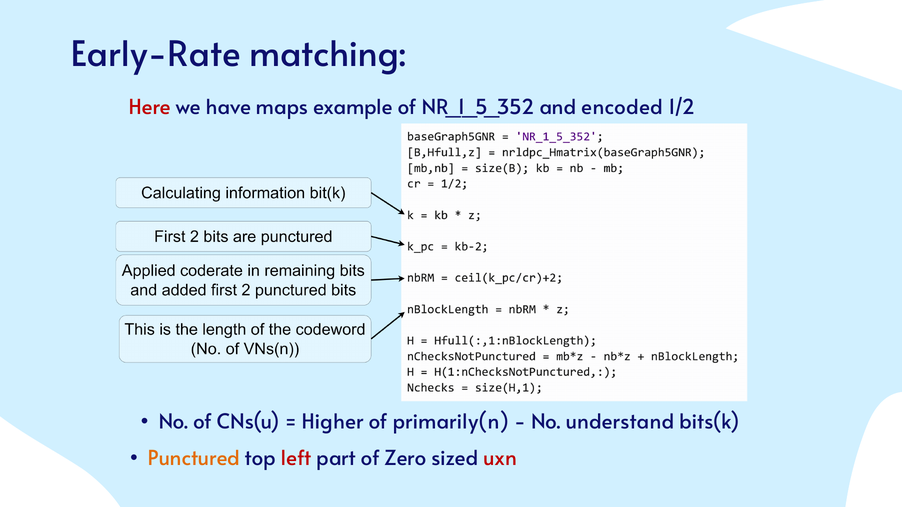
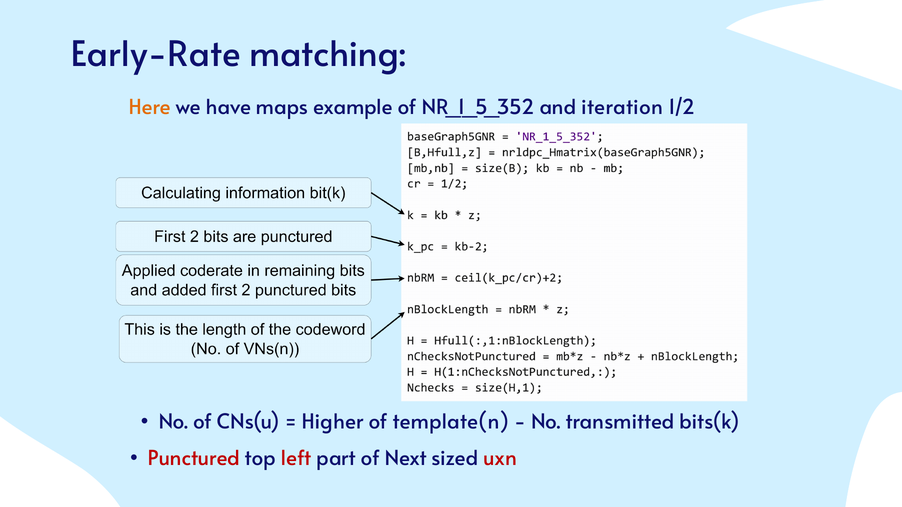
Here colour: red -> orange
encoded: encoded -> iteration
primarily(n: primarily(n -> template(n
understand: understand -> transmitted
Punctured colour: orange -> red
Zero: Zero -> Next
